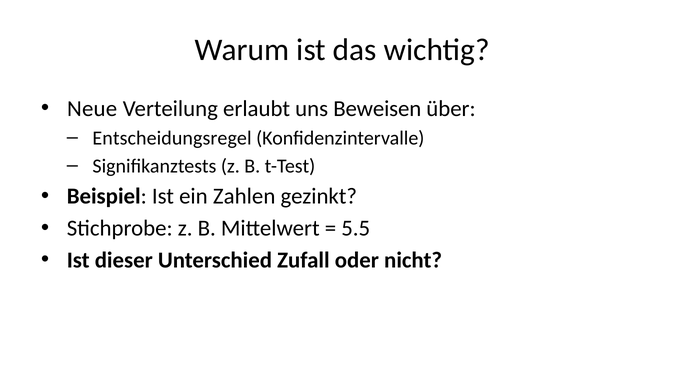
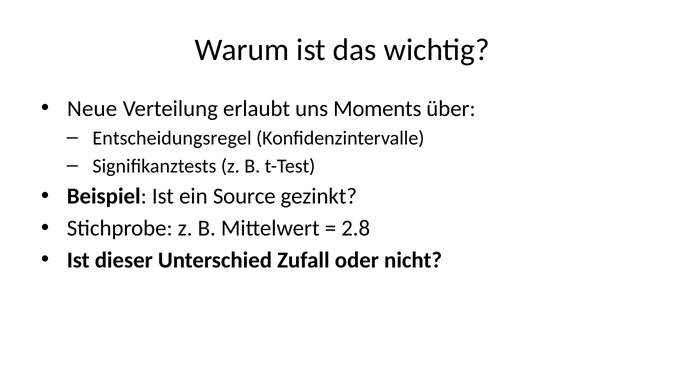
Beweisen: Beweisen -> Moments
Zahlen: Zahlen -> Source
5.5: 5.5 -> 2.8
